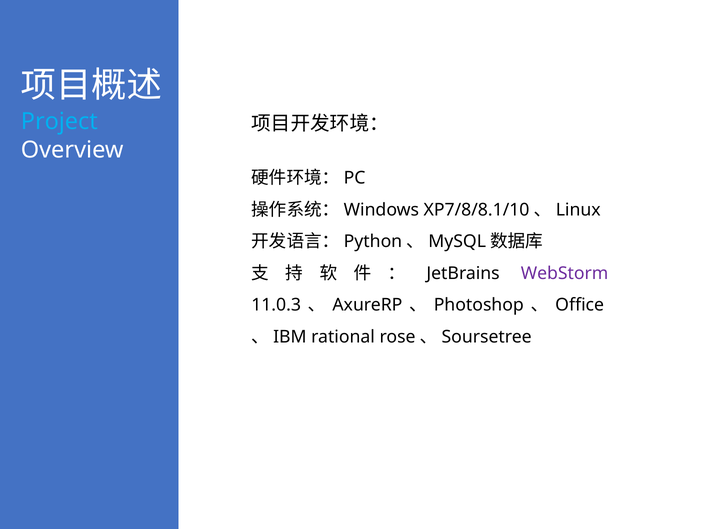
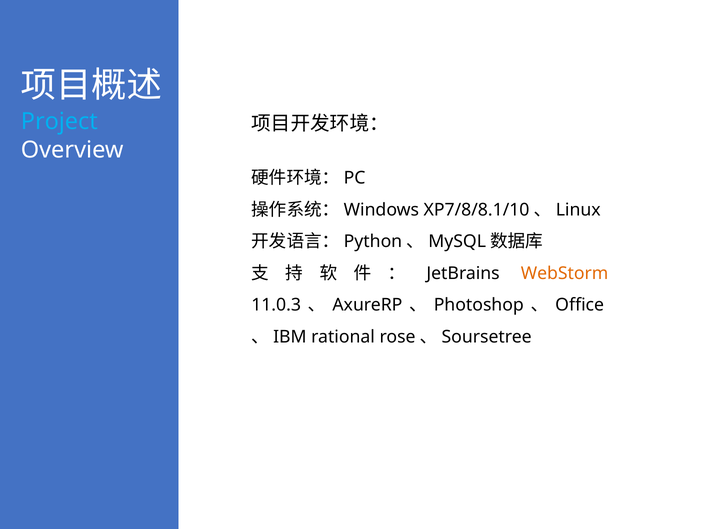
WebStorm colour: purple -> orange
